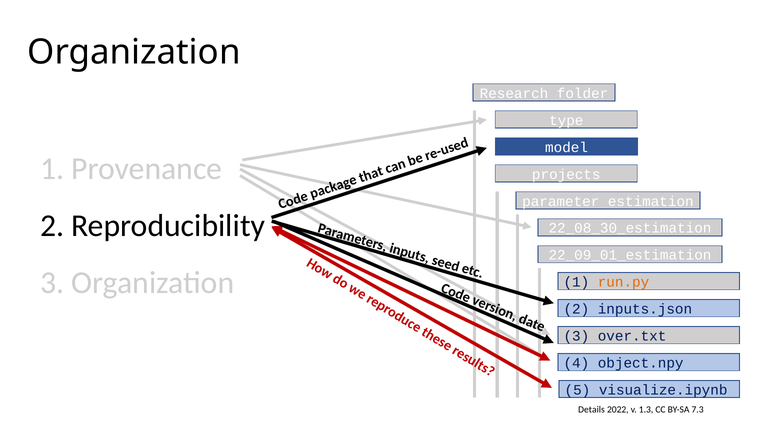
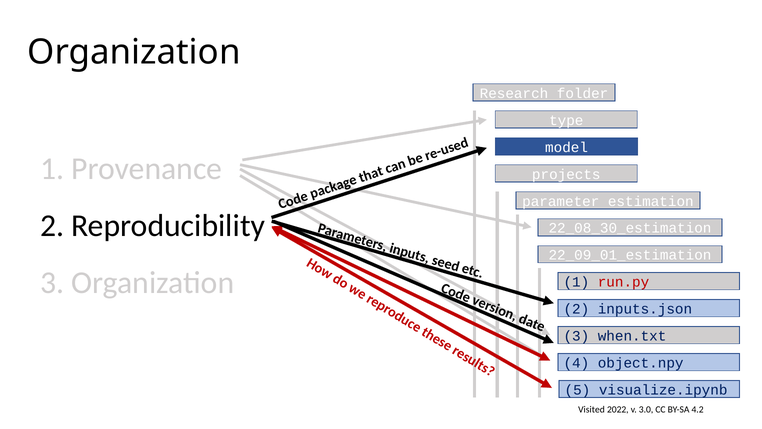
run.py colour: orange -> red
over.txt: over.txt -> when.txt
Details: Details -> Visited
1.3: 1.3 -> 3.0
7.3: 7.3 -> 4.2
